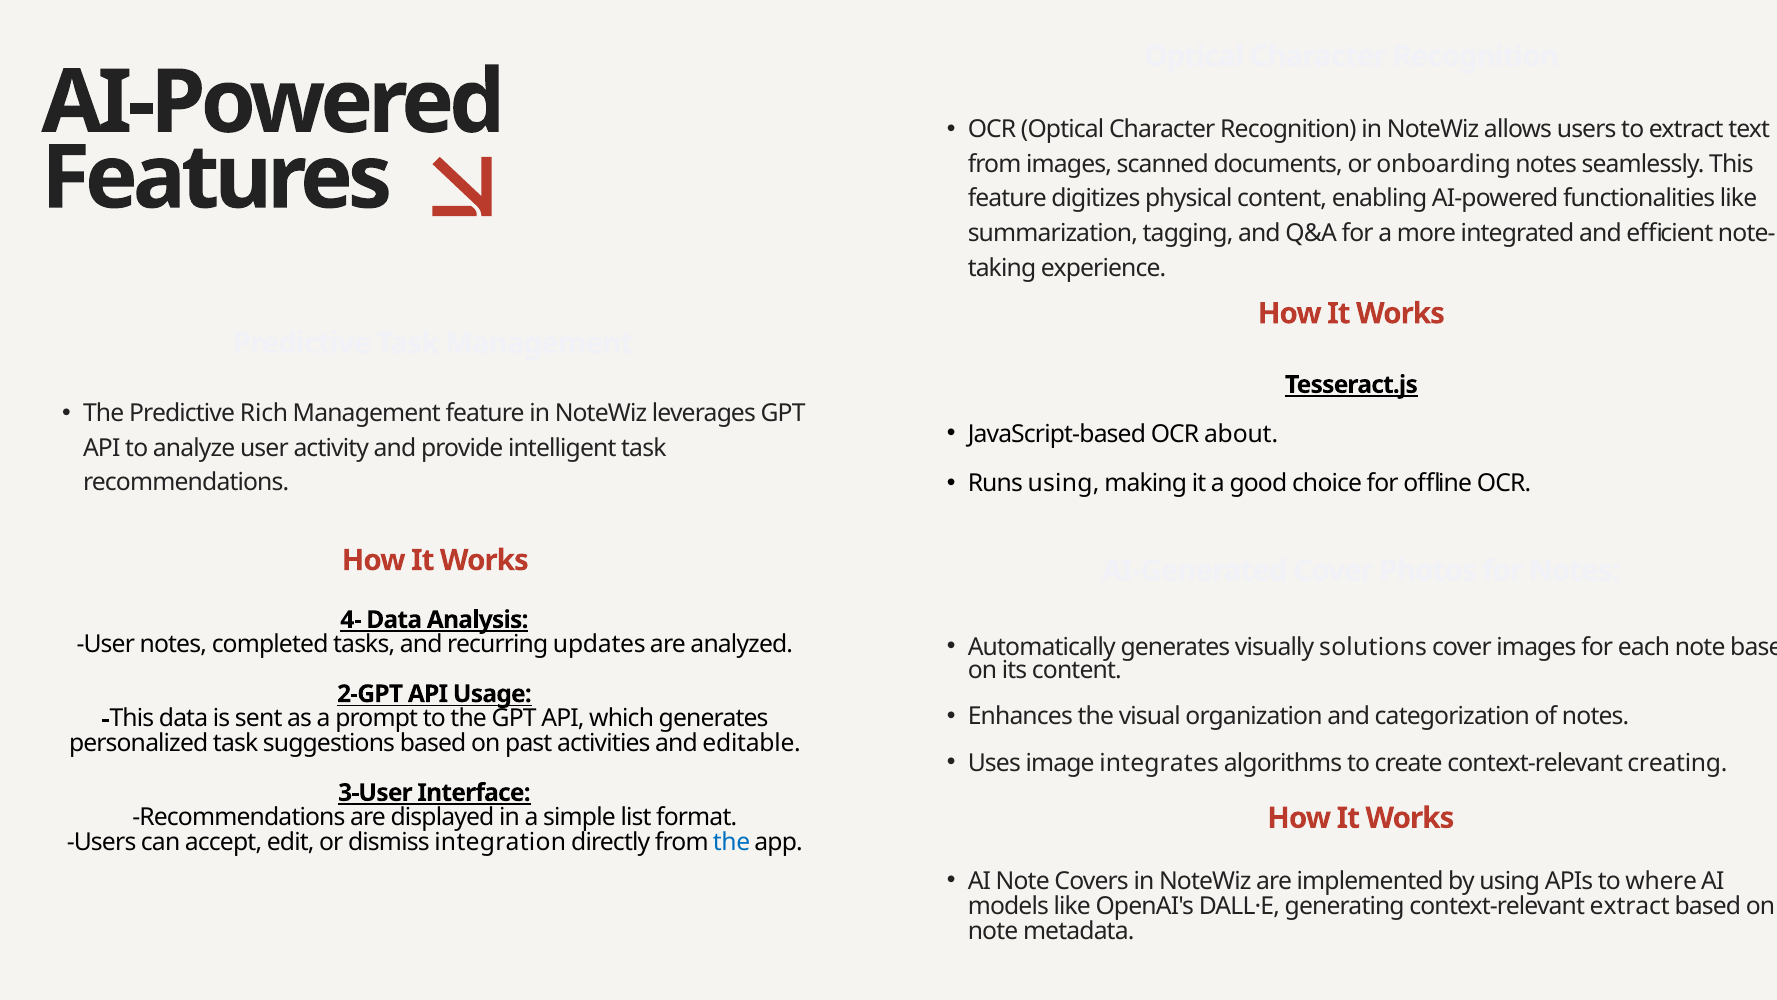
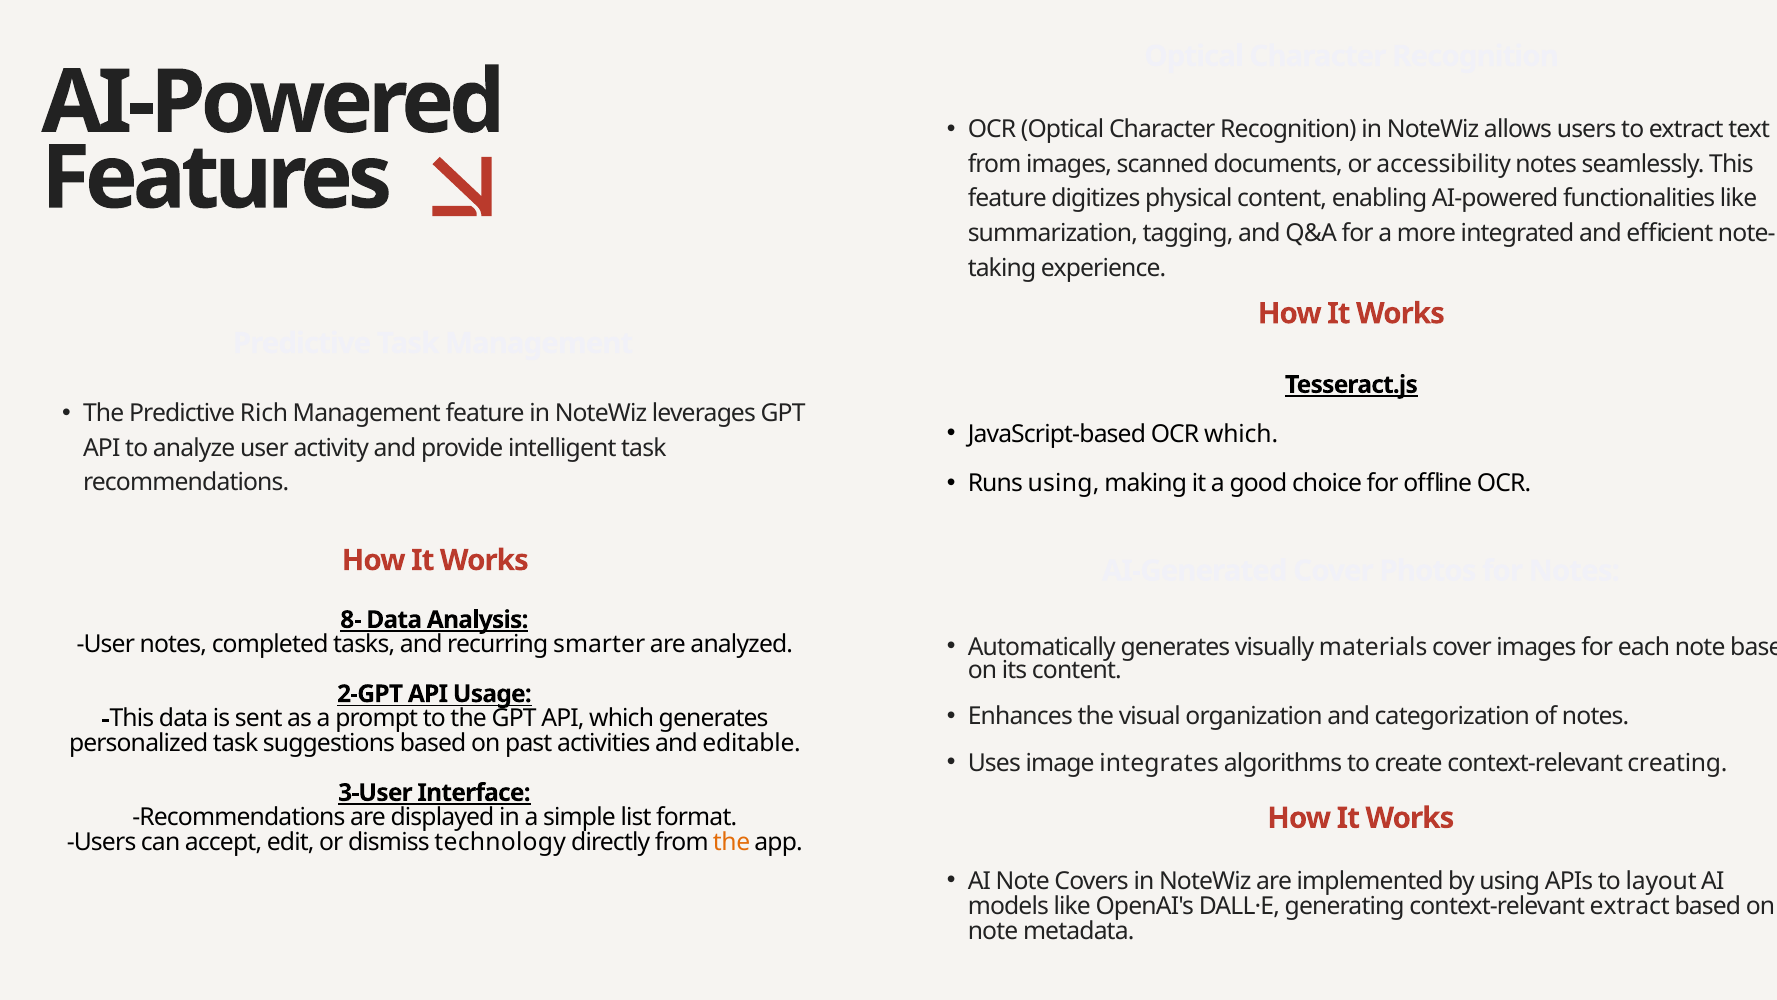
onboarding: onboarding -> accessibility
OCR about: about -> which
4-: 4- -> 8-
solutions: solutions -> materials
updates: updates -> smarter
integration: integration -> technology
the at (732, 842) colour: blue -> orange
where: where -> layout
